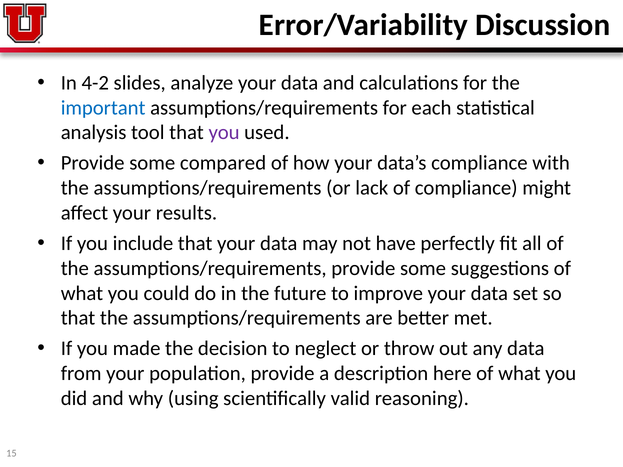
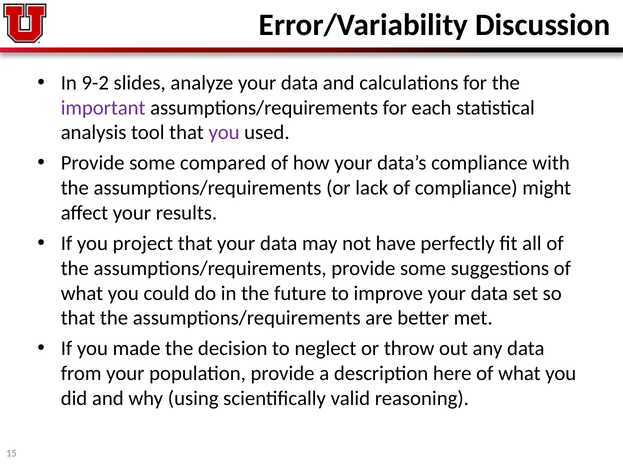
4-2: 4-2 -> 9-2
important colour: blue -> purple
include: include -> project
